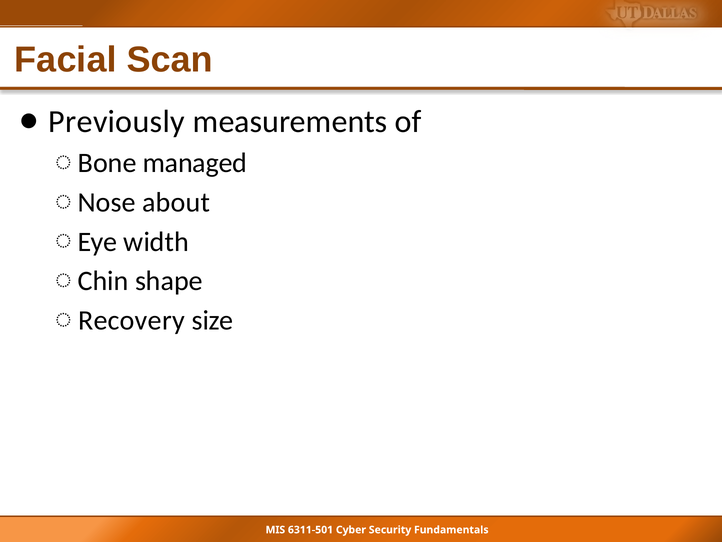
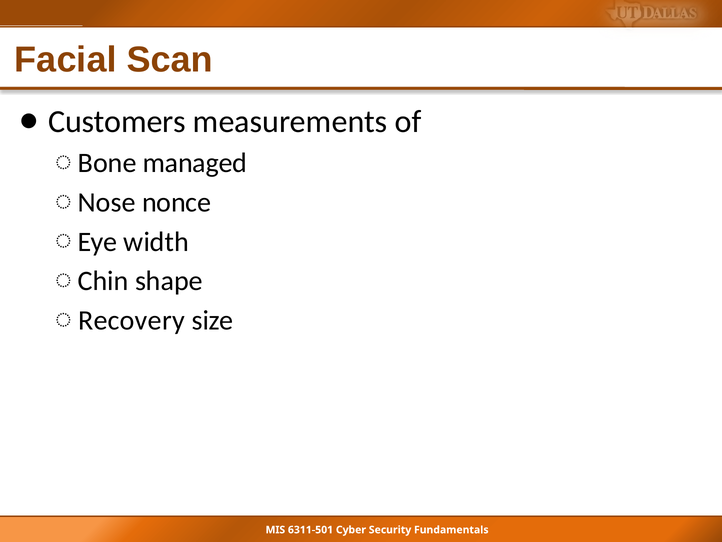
Previously: Previously -> Customers
about: about -> nonce
